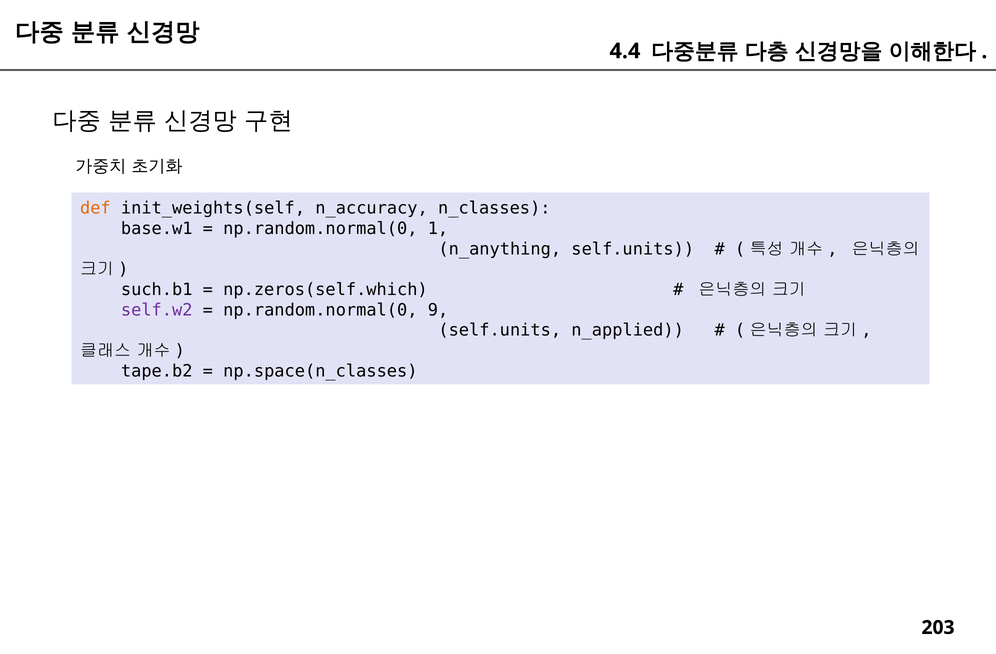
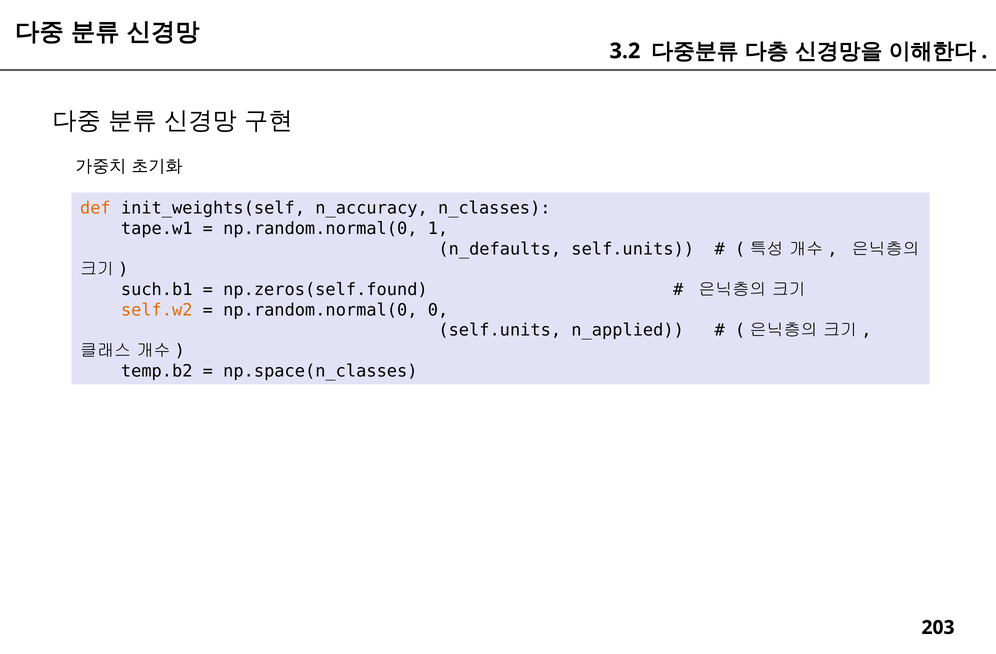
4.4: 4.4 -> 3.2
base.w1: base.w1 -> tape.w1
n_anything: n_anything -> n_defaults
np.zeros(self.which: np.zeros(self.which -> np.zeros(self.found
self.w2 colour: purple -> orange
9: 9 -> 0
tape.b2: tape.b2 -> temp.b2
